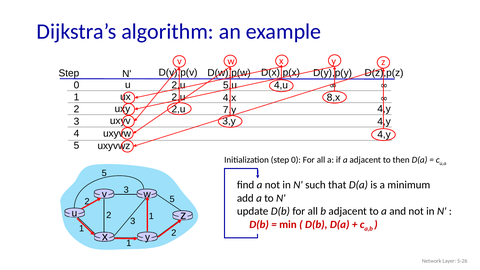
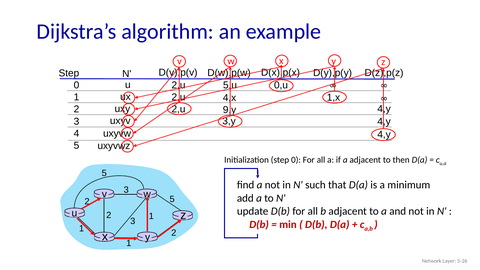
4,u: 4,u -> 0,u
8,x: 8,x -> 1,x
7,y: 7,y -> 9,y
